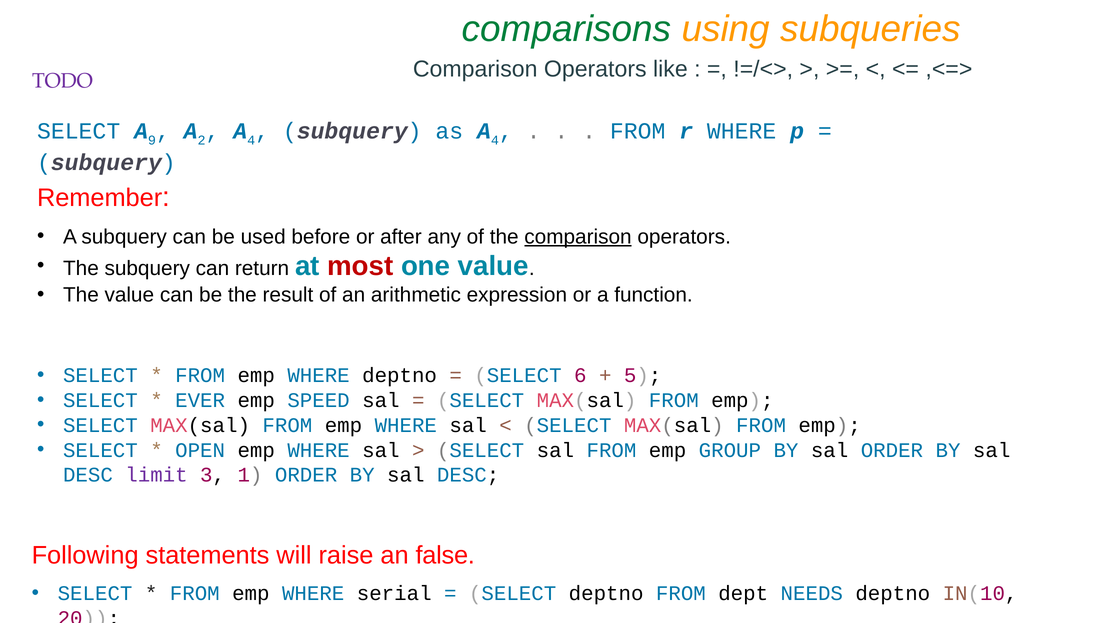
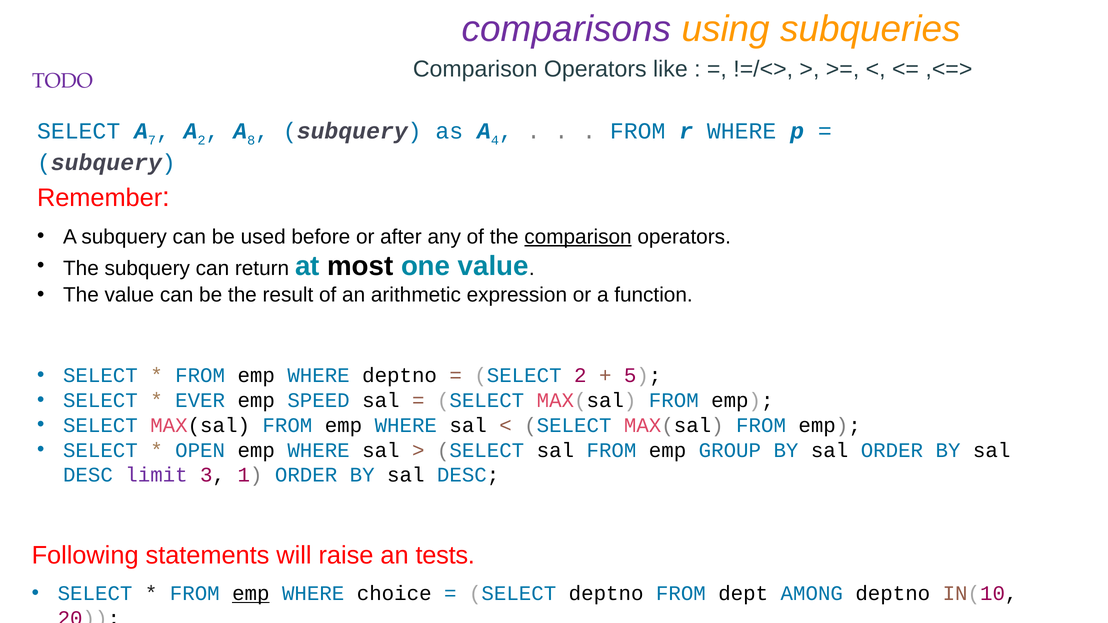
comparisons colour: green -> purple
9: 9 -> 7
4 at (251, 140): 4 -> 8
most colour: red -> black
SELECT 6: 6 -> 2
false: false -> tests
emp at (251, 594) underline: none -> present
serial: serial -> choice
NEEDS: NEEDS -> AMONG
